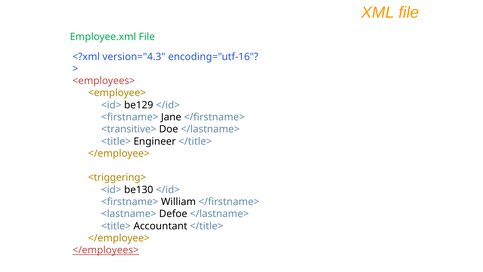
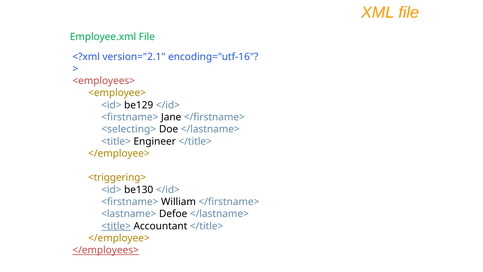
version="4.3: version="4.3 -> version="2.1
<transitive>: <transitive> -> <selecting>
<title> at (116, 226) underline: none -> present
